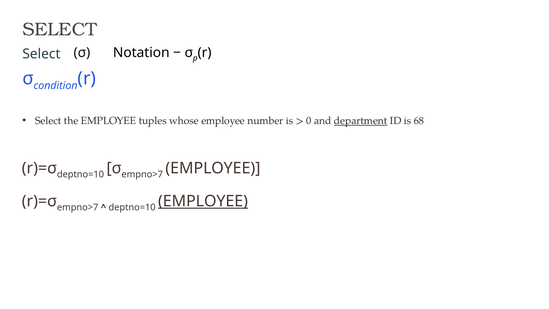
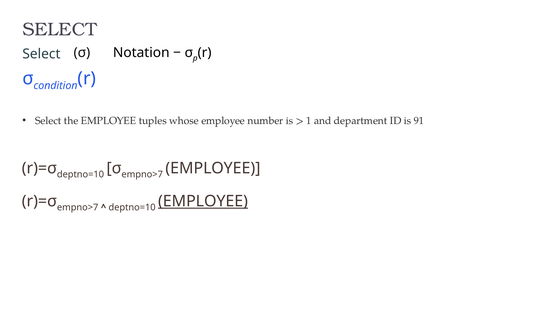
0: 0 -> 1
department underline: present -> none
68: 68 -> 91
